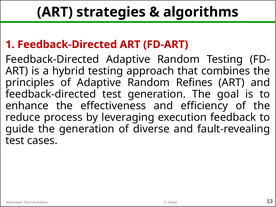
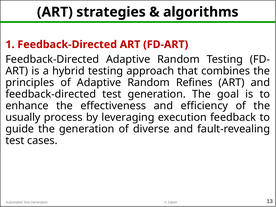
reduce: reduce -> usually
